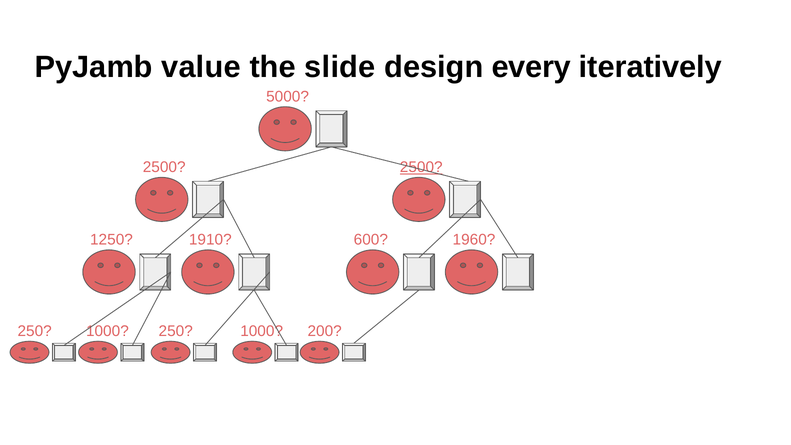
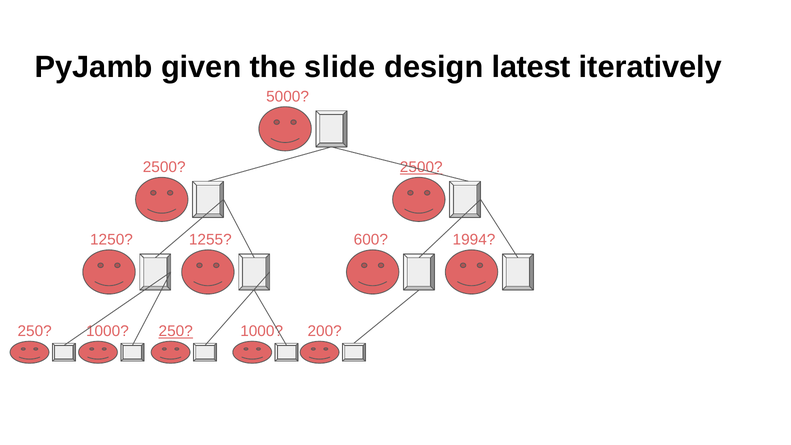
value: value -> given
every: every -> latest
1910: 1910 -> 1255
1960: 1960 -> 1994
250 at (176, 331) underline: none -> present
